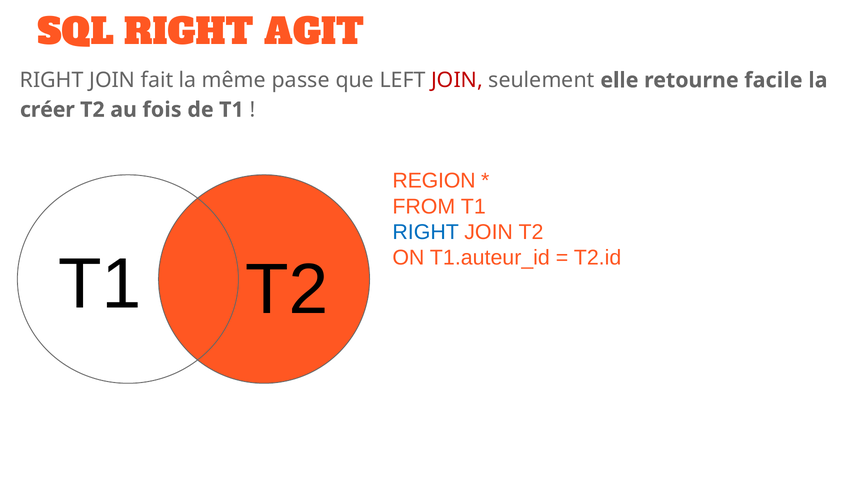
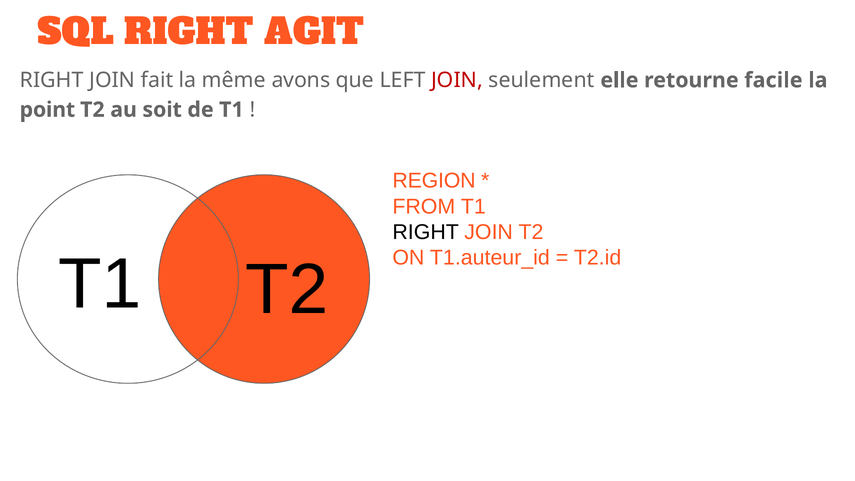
passe: passe -> avons
créer: créer -> point
fois: fois -> soit
RIGHT at (426, 232) colour: blue -> black
